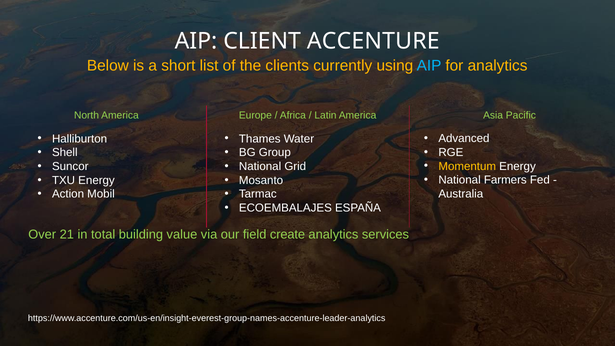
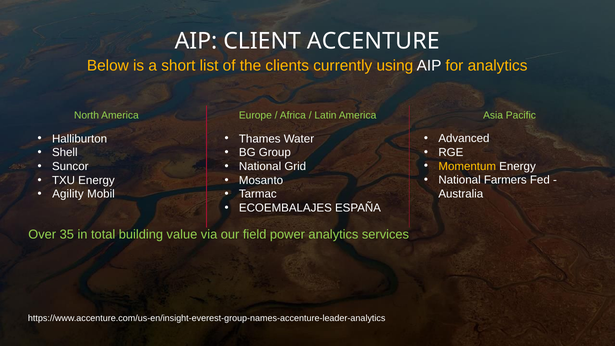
AIP at (429, 66) colour: light blue -> white
Action: Action -> Agility
21: 21 -> 35
create: create -> power
